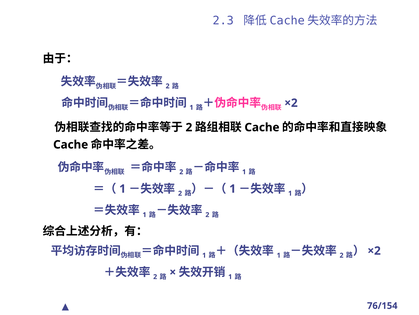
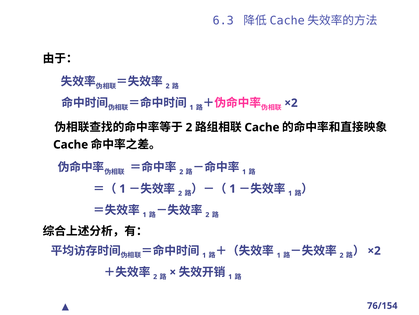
2.3: 2.3 -> 6.3
